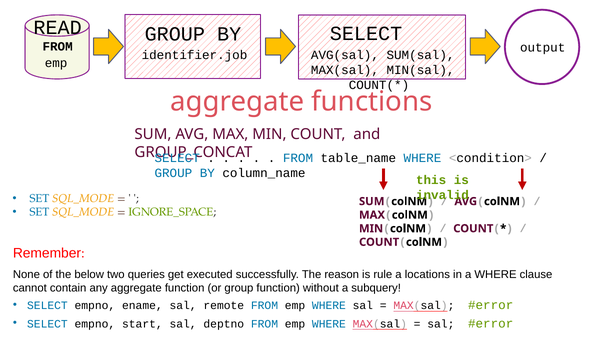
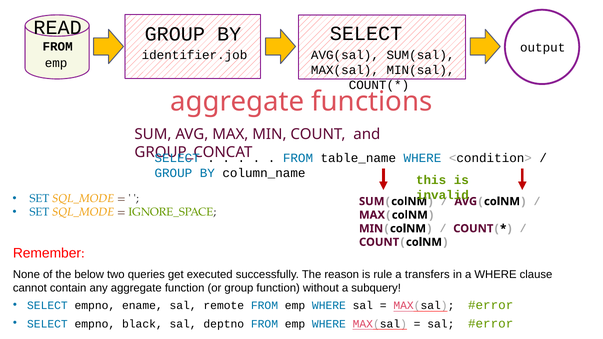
locations: locations -> transfers
start: start -> black
